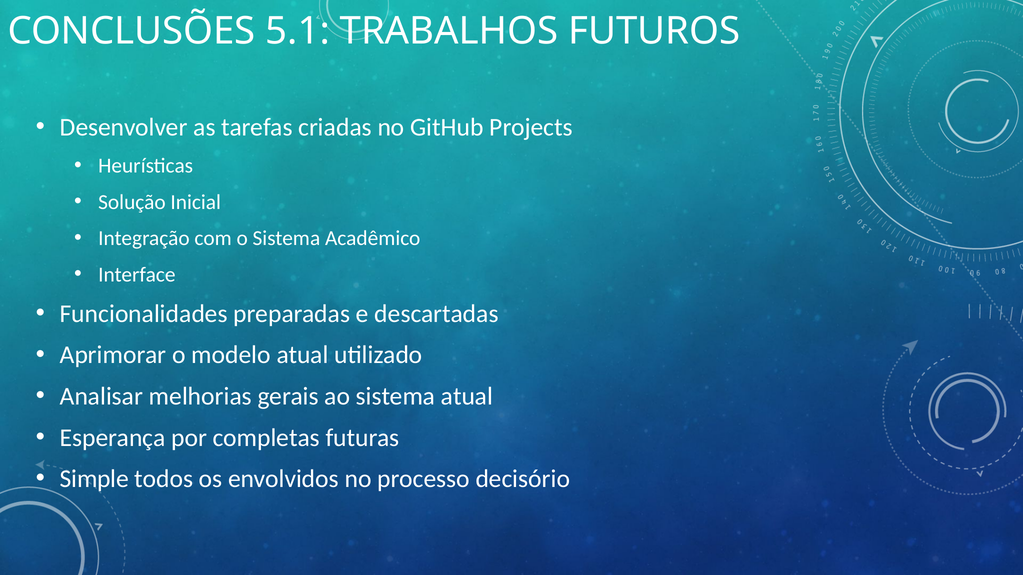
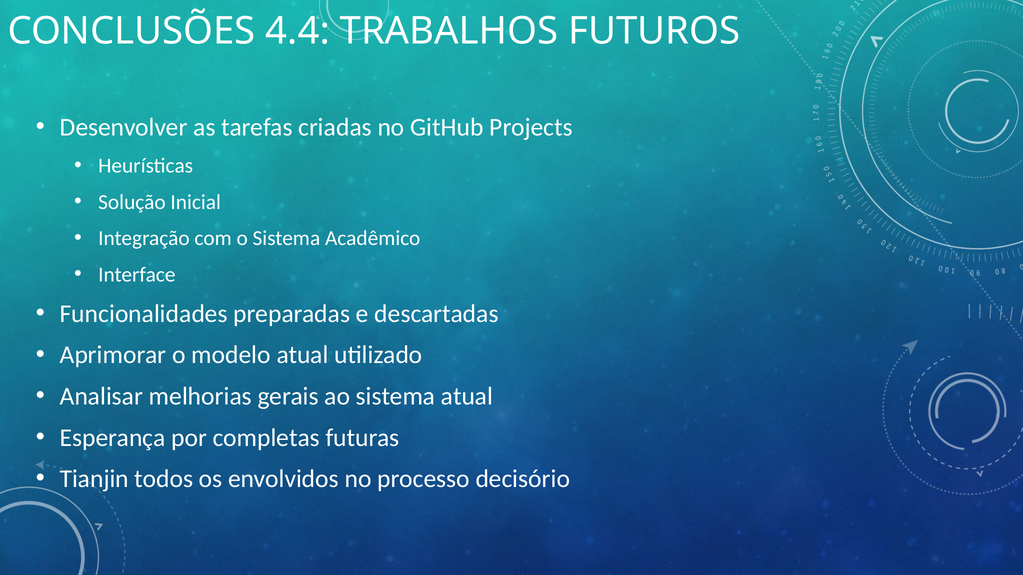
5.1: 5.1 -> 4.4
Simple: Simple -> Tianjin
